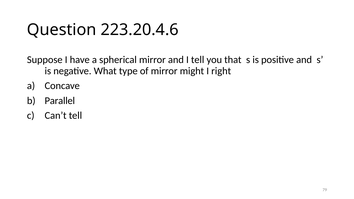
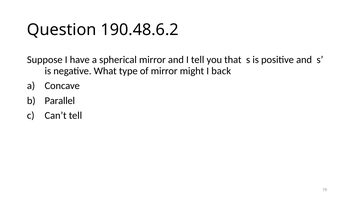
223.20.4.6: 223.20.4.6 -> 190.48.6.2
right: right -> back
